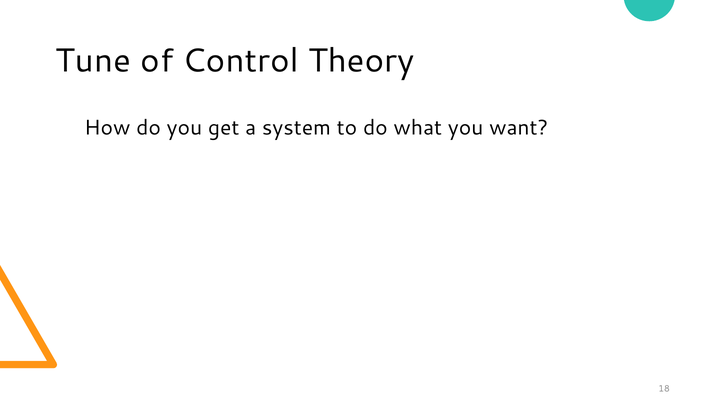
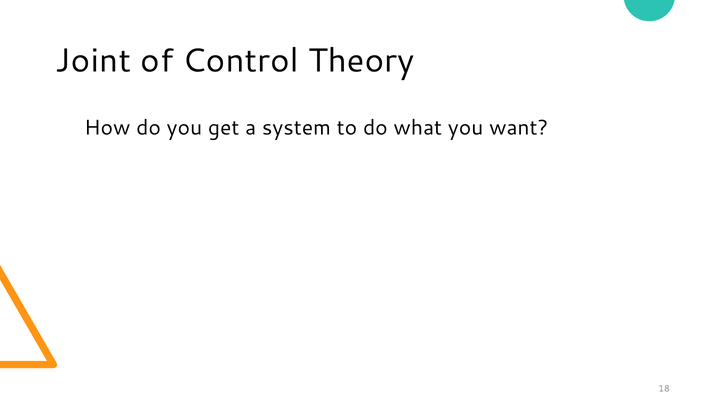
Tune: Tune -> Joint
